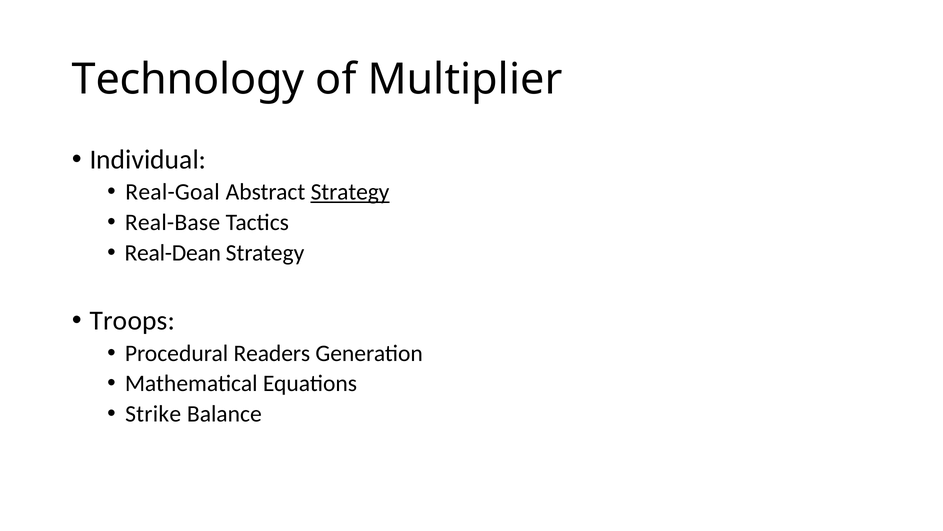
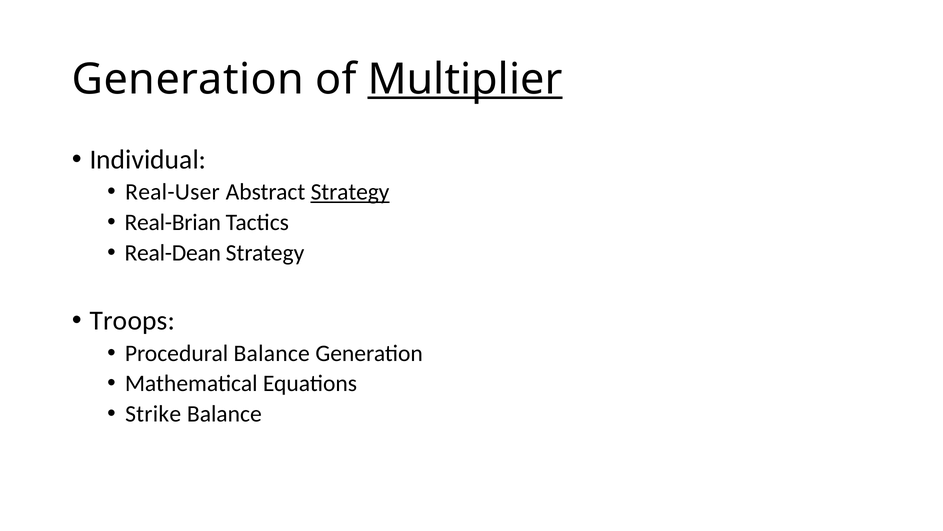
Technology at (188, 79): Technology -> Generation
Multiplier underline: none -> present
Real-Goal: Real-Goal -> Real-User
Real-Base: Real-Base -> Real-Brian
Procedural Readers: Readers -> Balance
